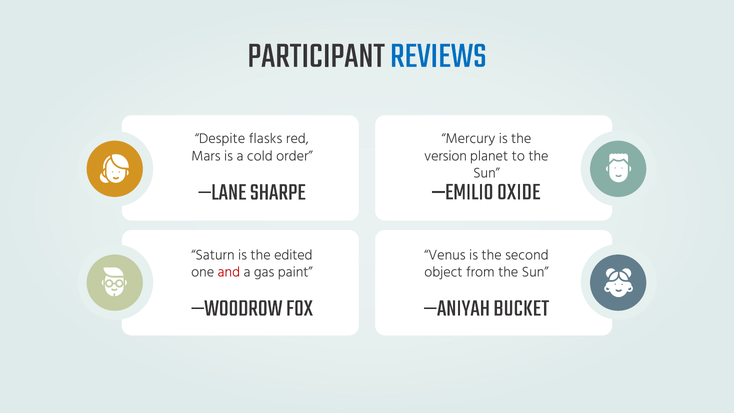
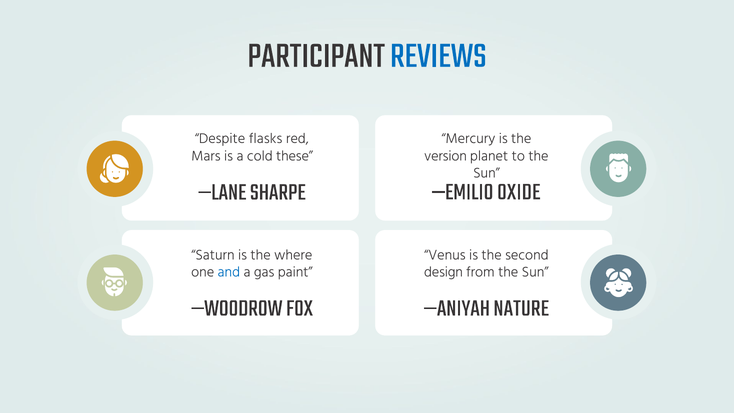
order: order -> these
edited: edited -> where
and colour: red -> blue
object: object -> design
BUCKET: BUCKET -> NATURE
